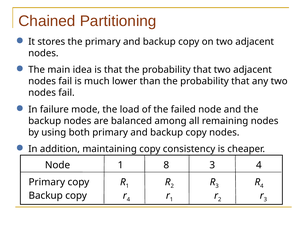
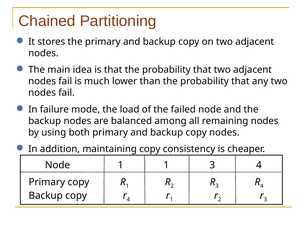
1 8: 8 -> 1
